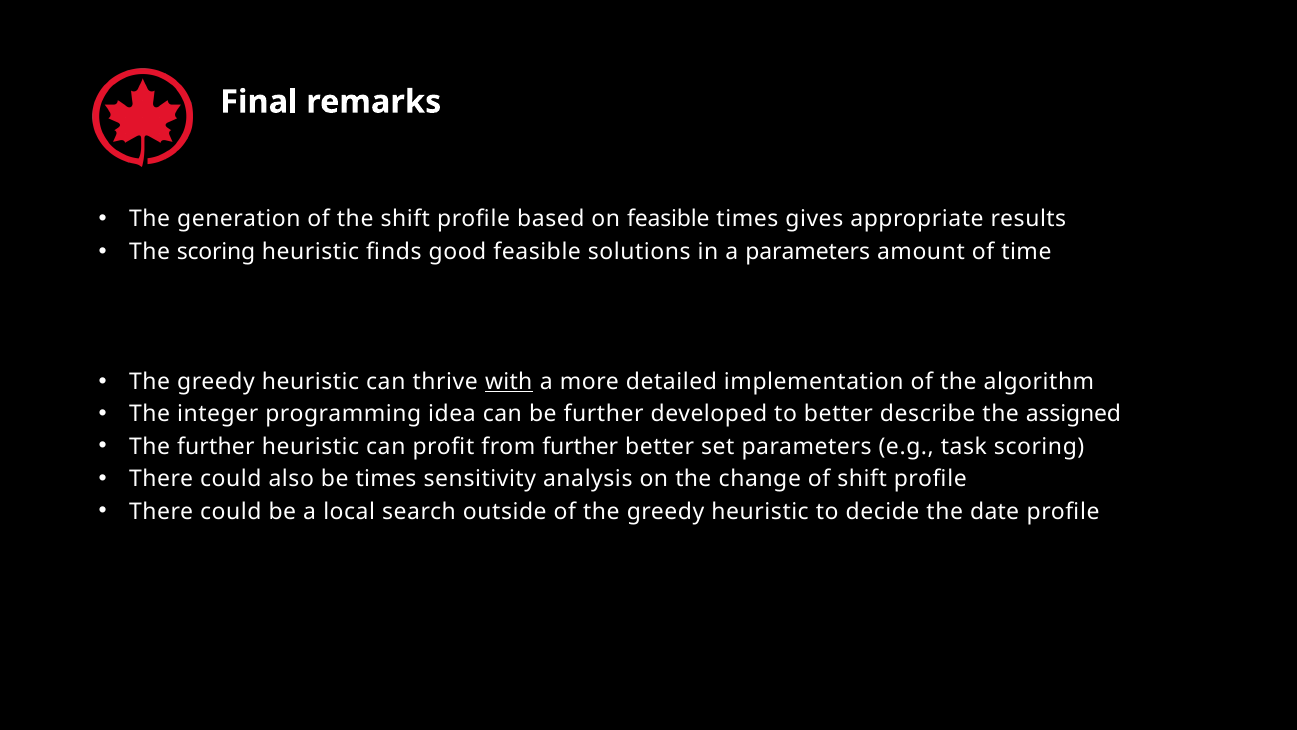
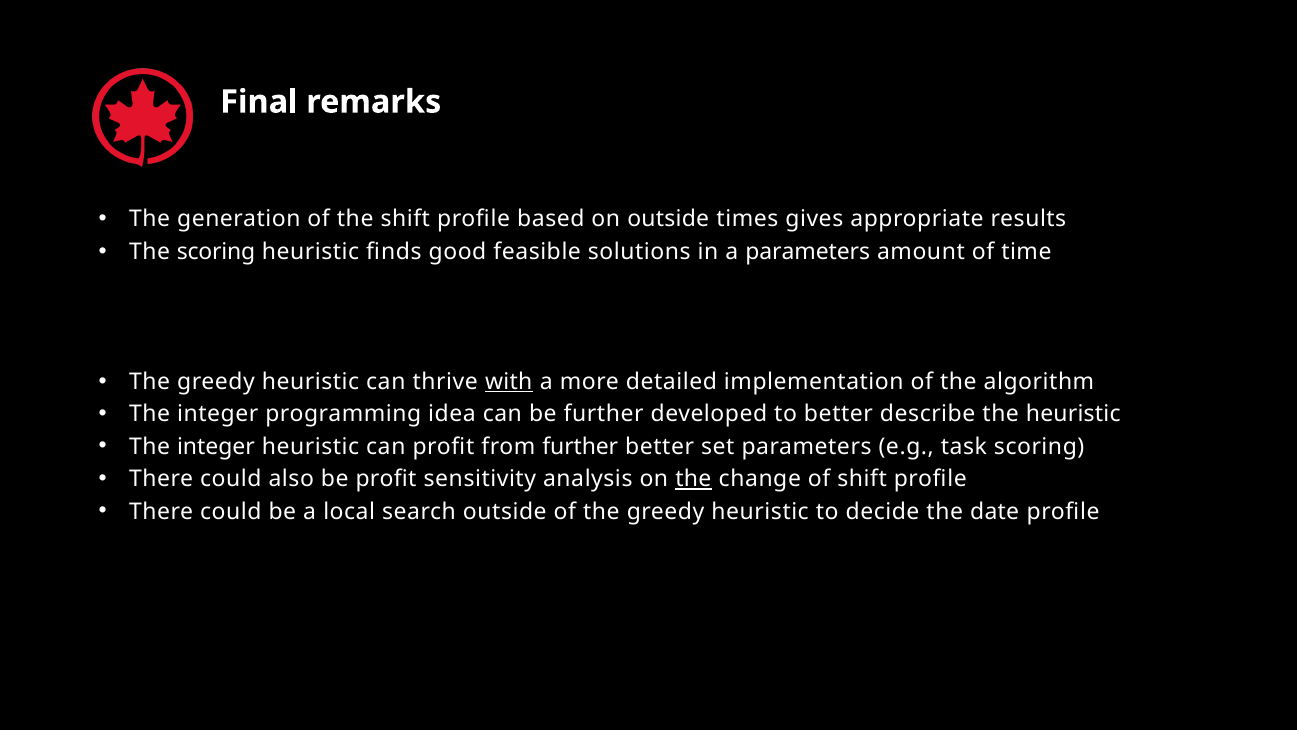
on feasible: feasible -> outside
the assigned: assigned -> heuristic
further at (216, 446): further -> integer
be times: times -> profit
the at (693, 479) underline: none -> present
